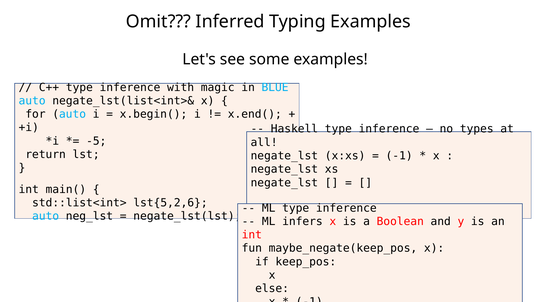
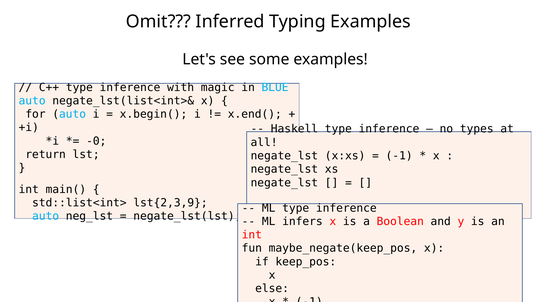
-5: -5 -> -0
lst{5,2,6: lst{5,2,6 -> lst{2,3,9
